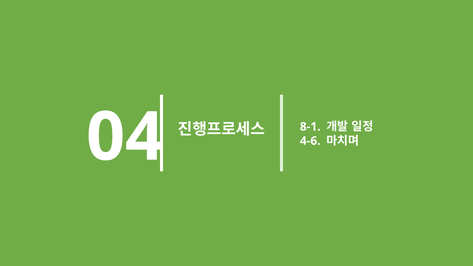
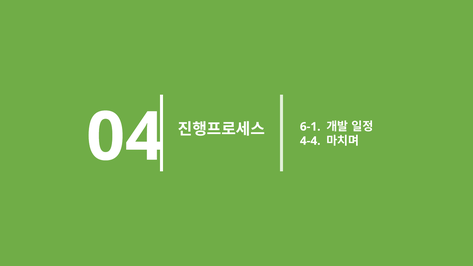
8-1: 8-1 -> 6-1
4-6: 4-6 -> 4-4
